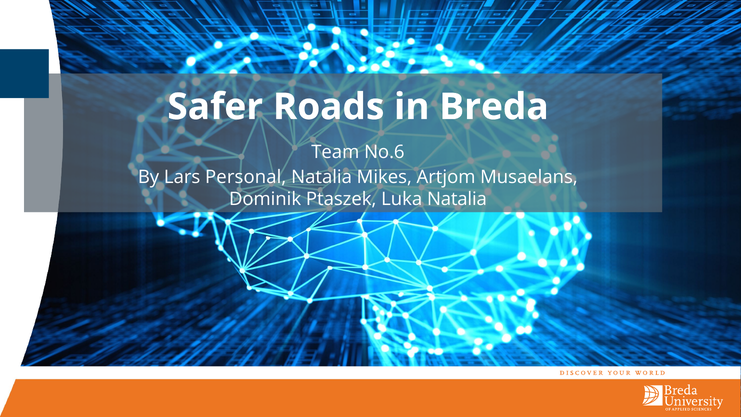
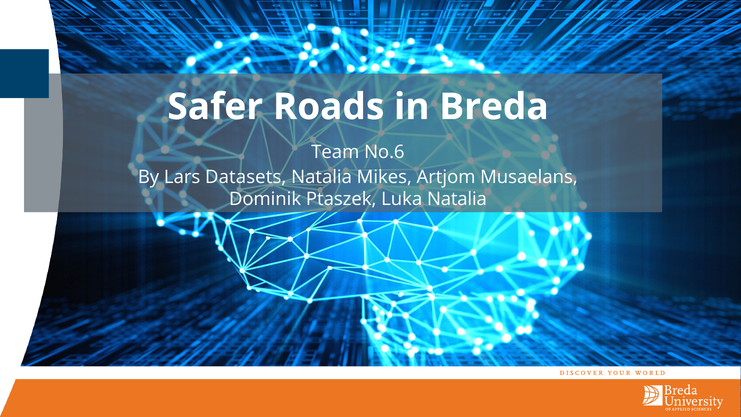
Personal: Personal -> Datasets
